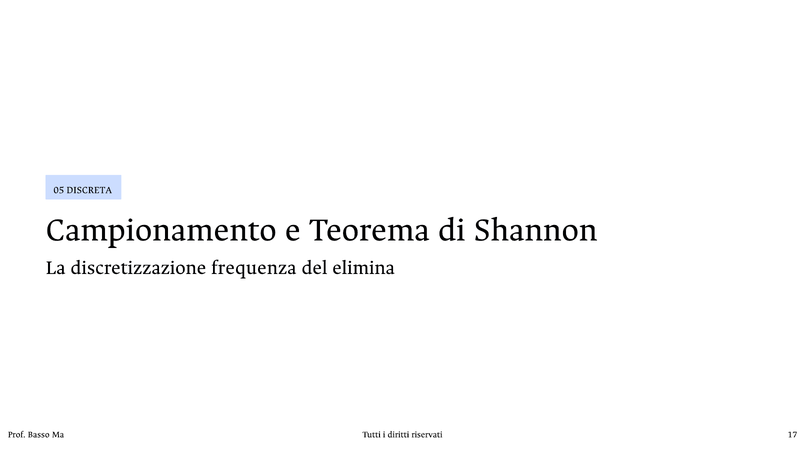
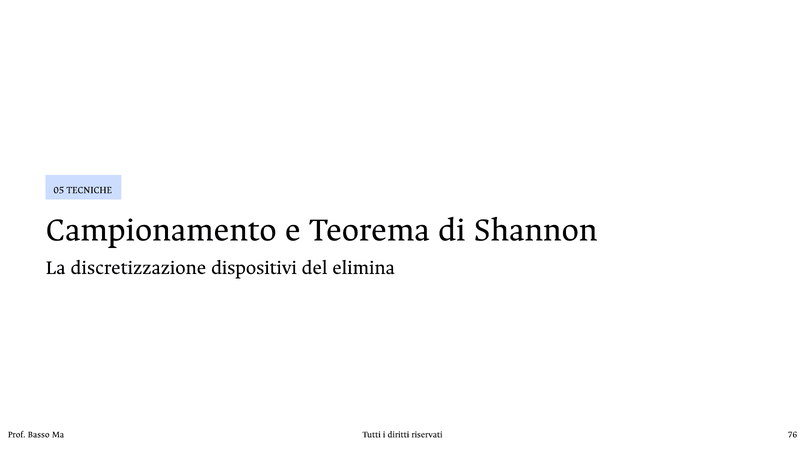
DISCRETA: DISCRETA -> TECNICHE
frequenza: frequenza -> dispositivi
17: 17 -> 76
